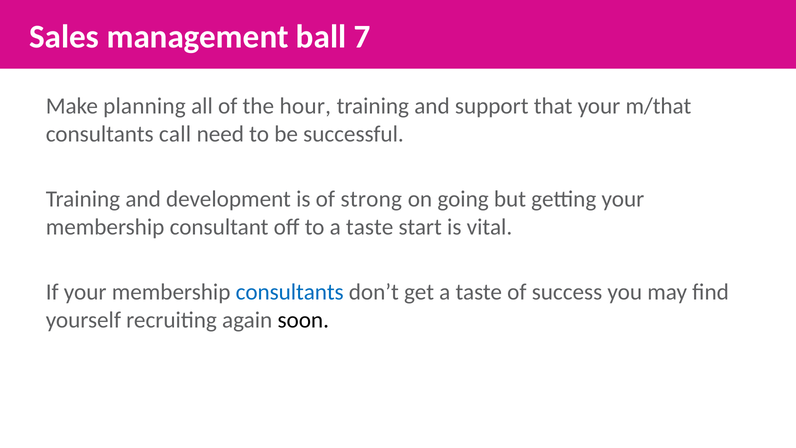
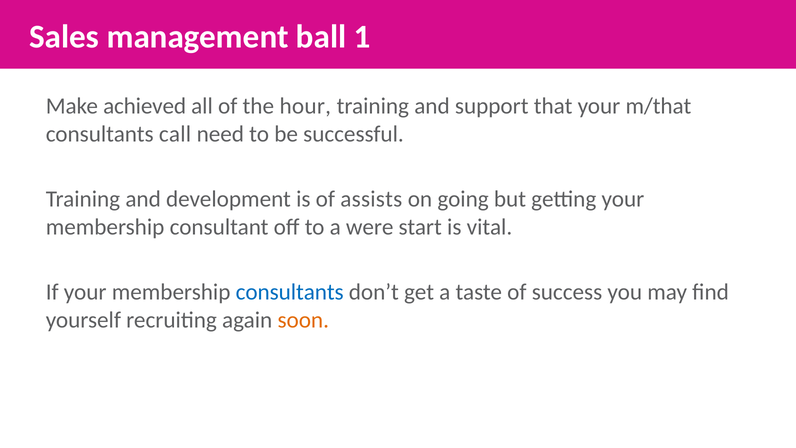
7: 7 -> 1
planning: planning -> achieved
strong: strong -> assists
to a taste: taste -> were
soon colour: black -> orange
